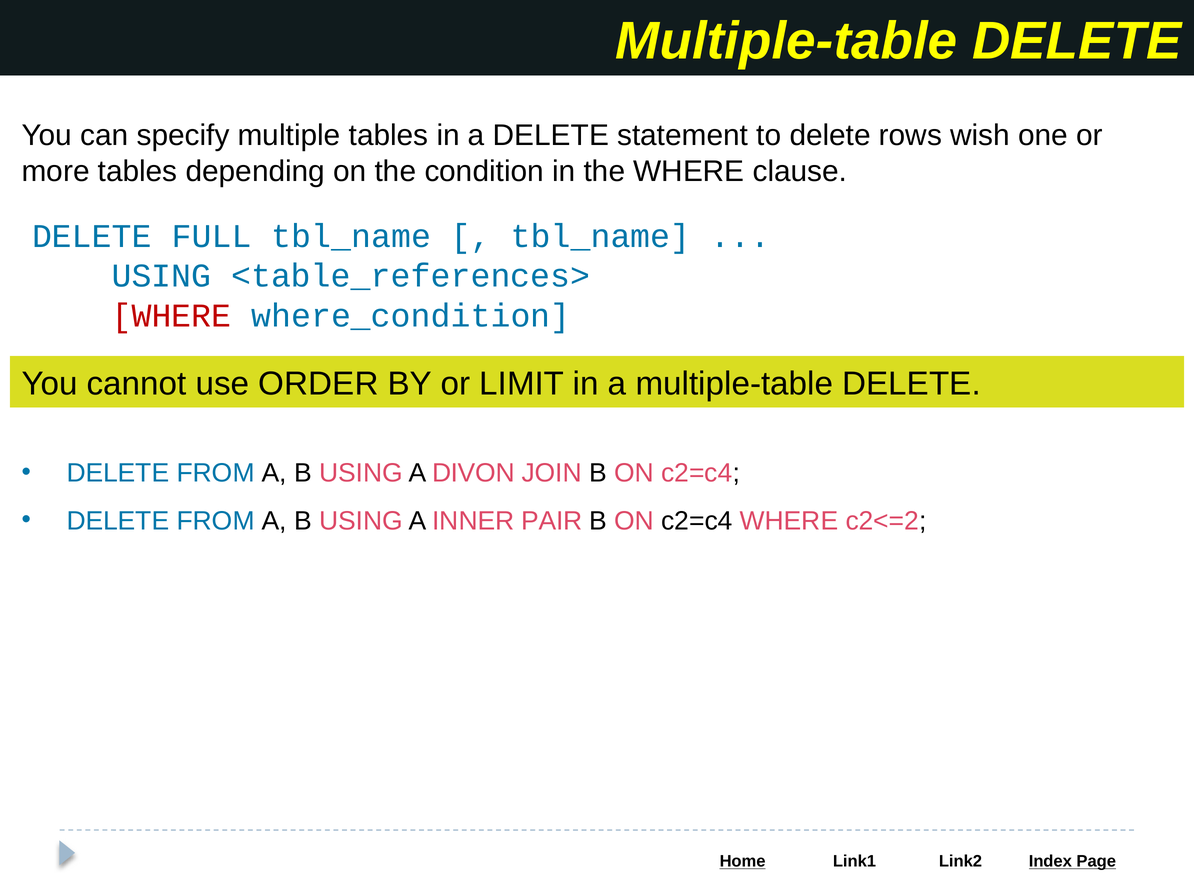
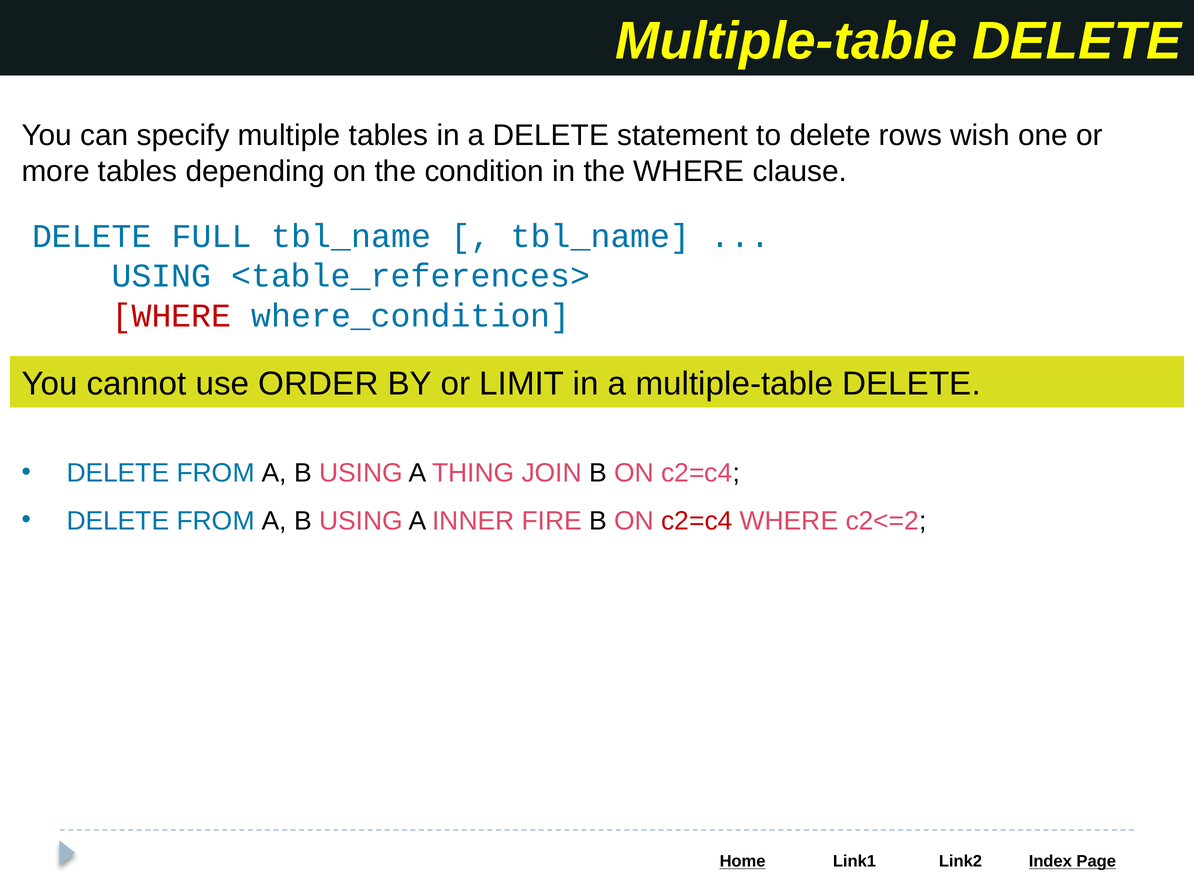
DIVON: DIVON -> THING
PAIR: PAIR -> FIRE
c2=c4 at (697, 520) colour: black -> red
